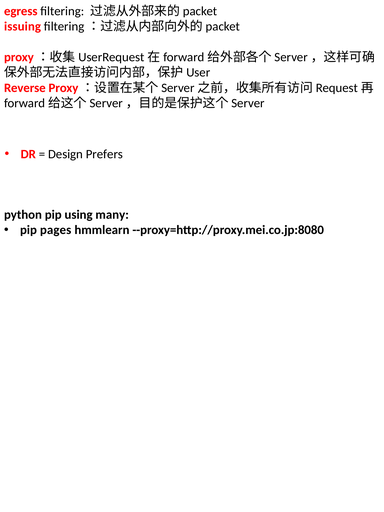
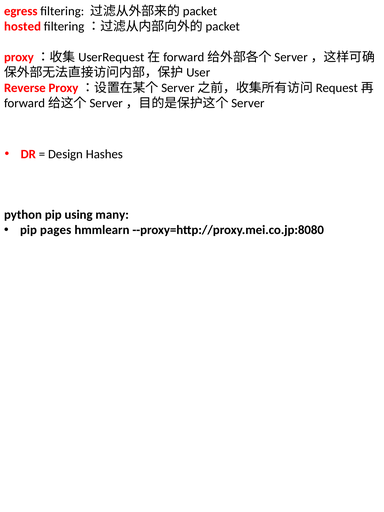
issuing: issuing -> hosted
Prefers: Prefers -> Hashes
